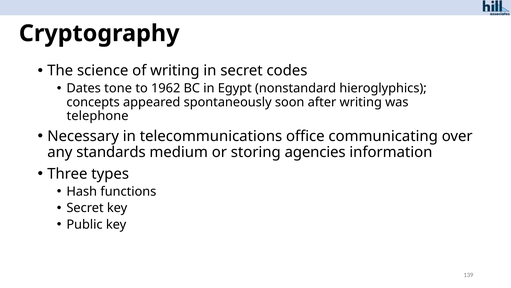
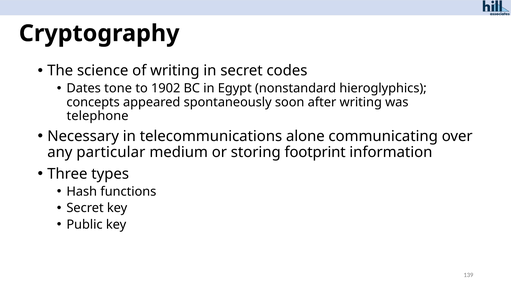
1962: 1962 -> 1902
office: office -> alone
standards: standards -> particular
agencies: agencies -> footprint
